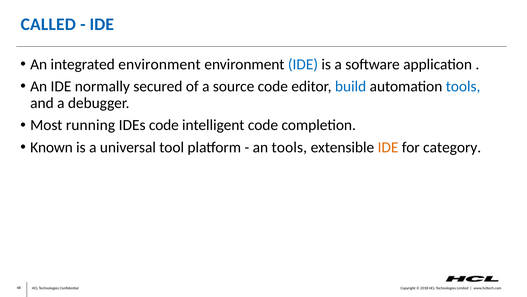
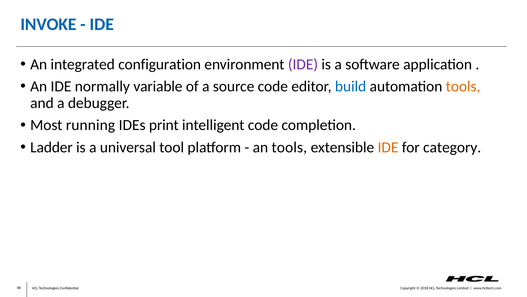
CALLED: CALLED -> INVOKE
integrated environment: environment -> configuration
IDE at (303, 64) colour: blue -> purple
secured: secured -> variable
tools at (463, 86) colour: blue -> orange
IDEs code: code -> print
Known: Known -> Ladder
